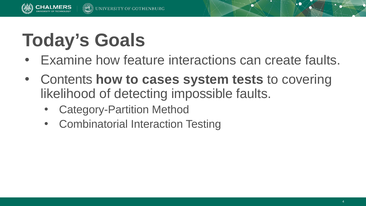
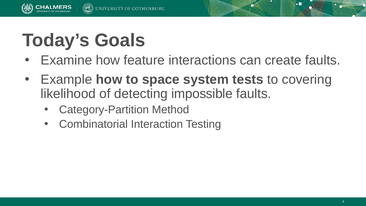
Contents: Contents -> Example
cases: cases -> space
